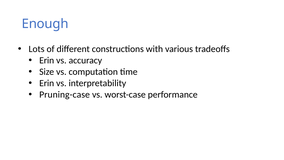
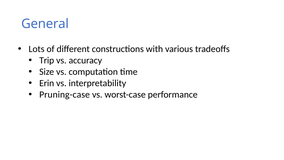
Enough: Enough -> General
Erin at (47, 60): Erin -> Trip
